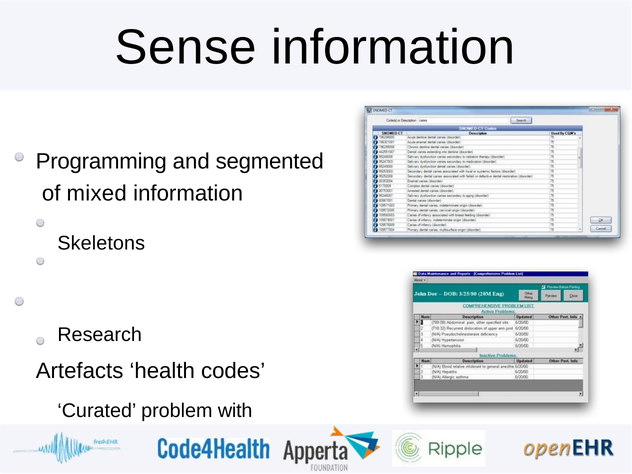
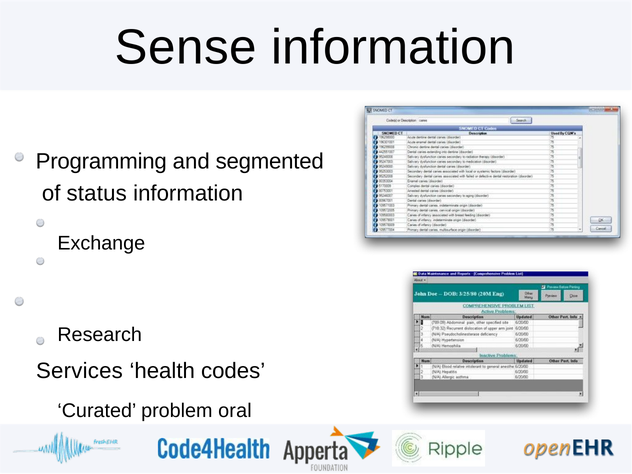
mixed: mixed -> status
Skeletons: Skeletons -> Exchange
Artefacts: Artefacts -> Services
with: with -> oral
